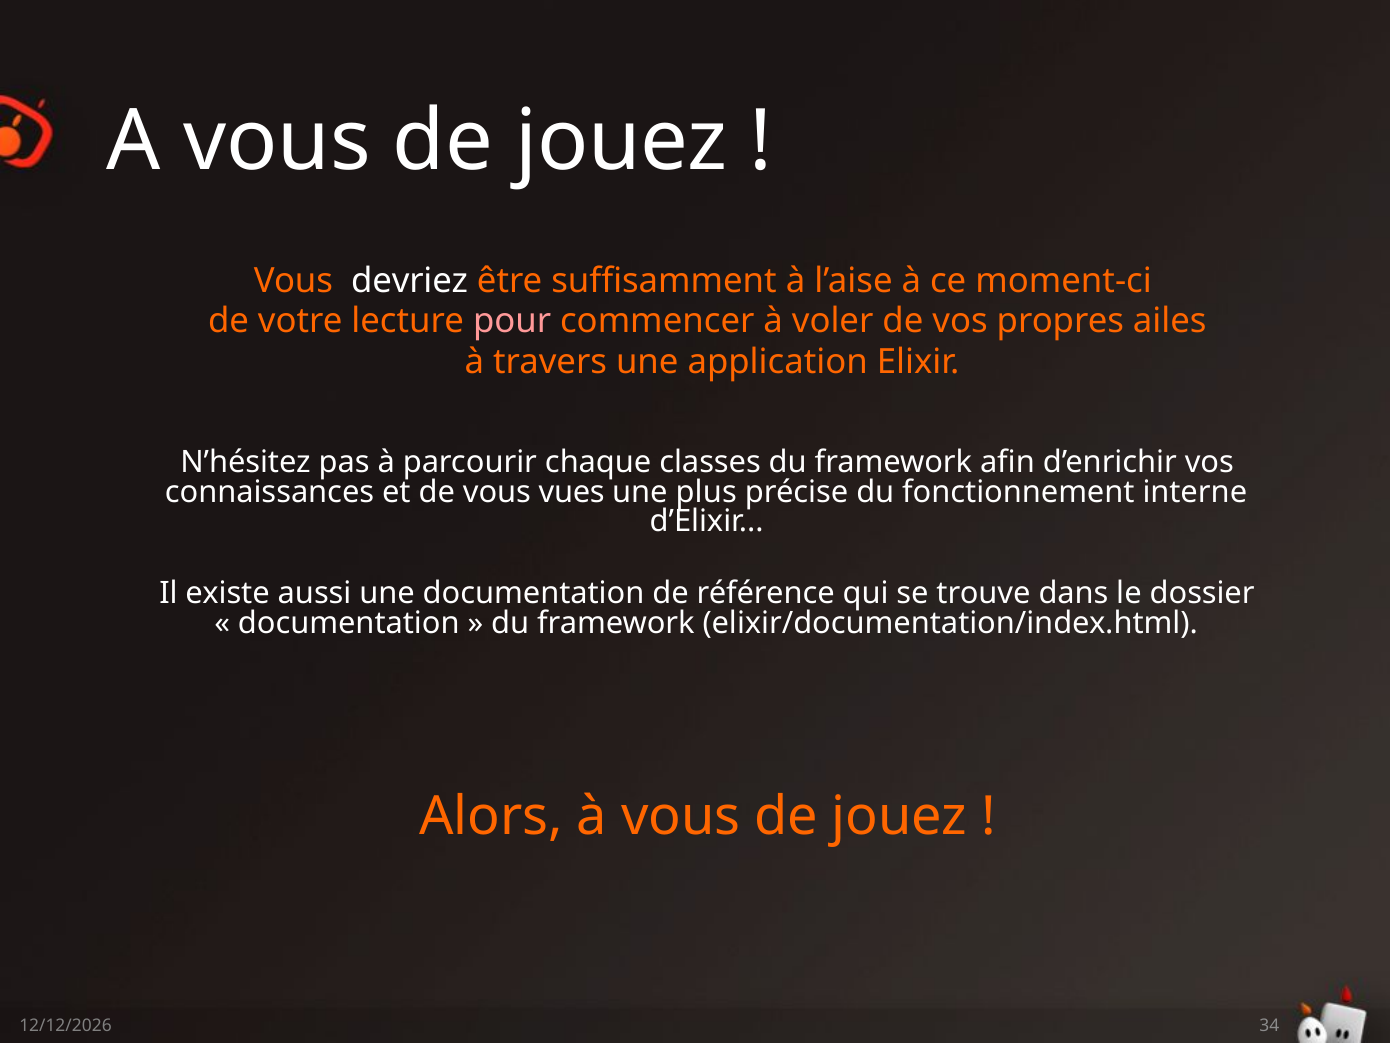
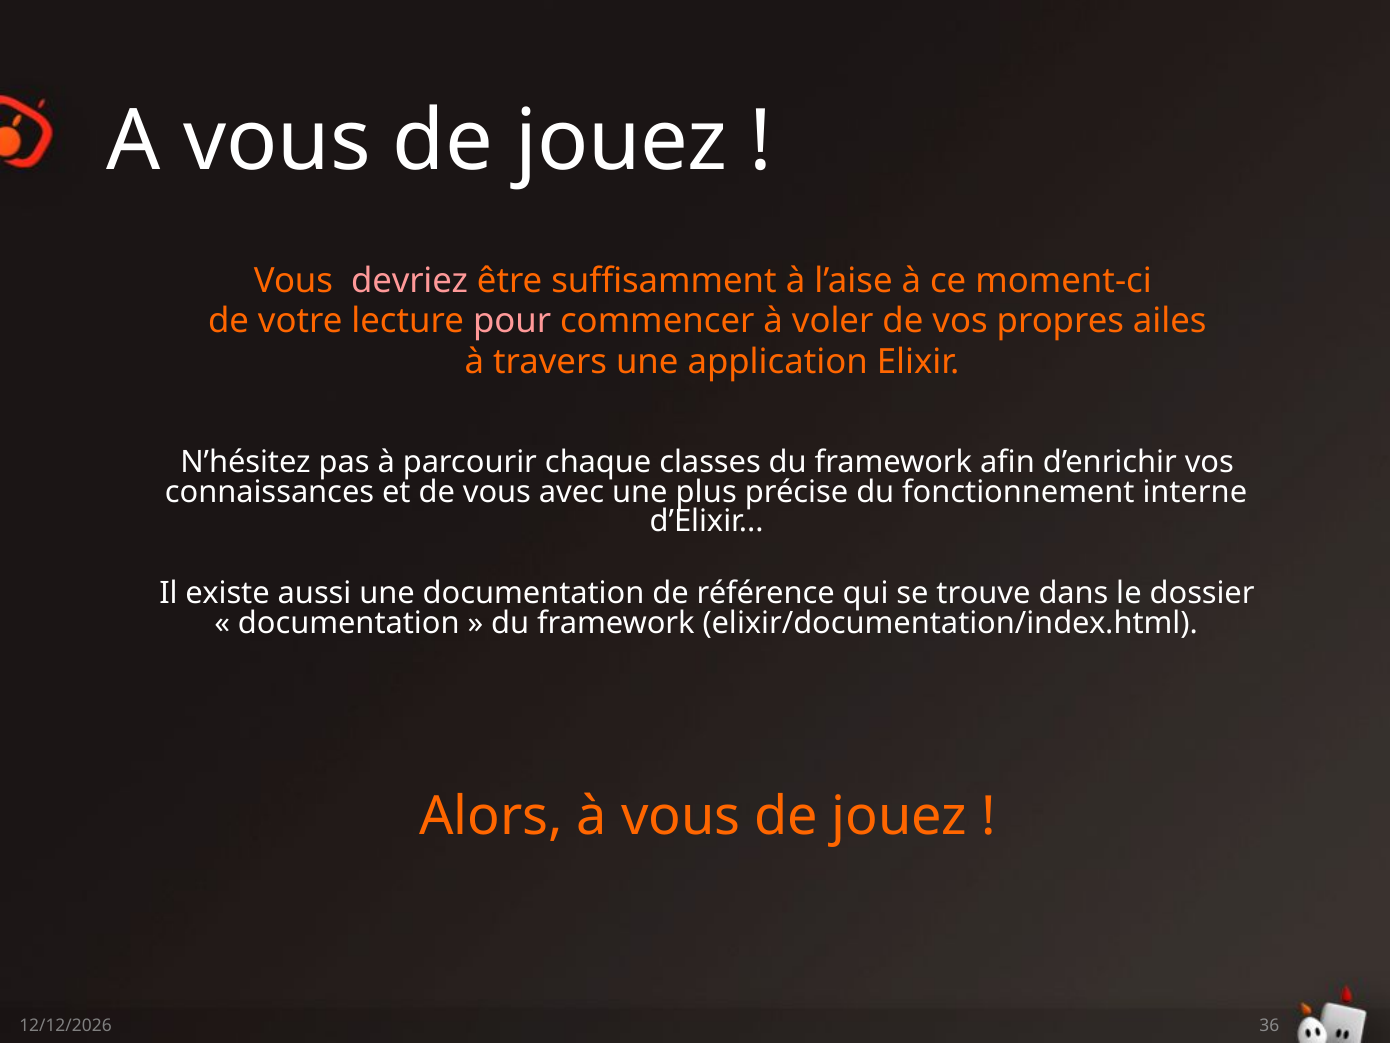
devriez colour: white -> pink
vues: vues -> avec
34: 34 -> 36
